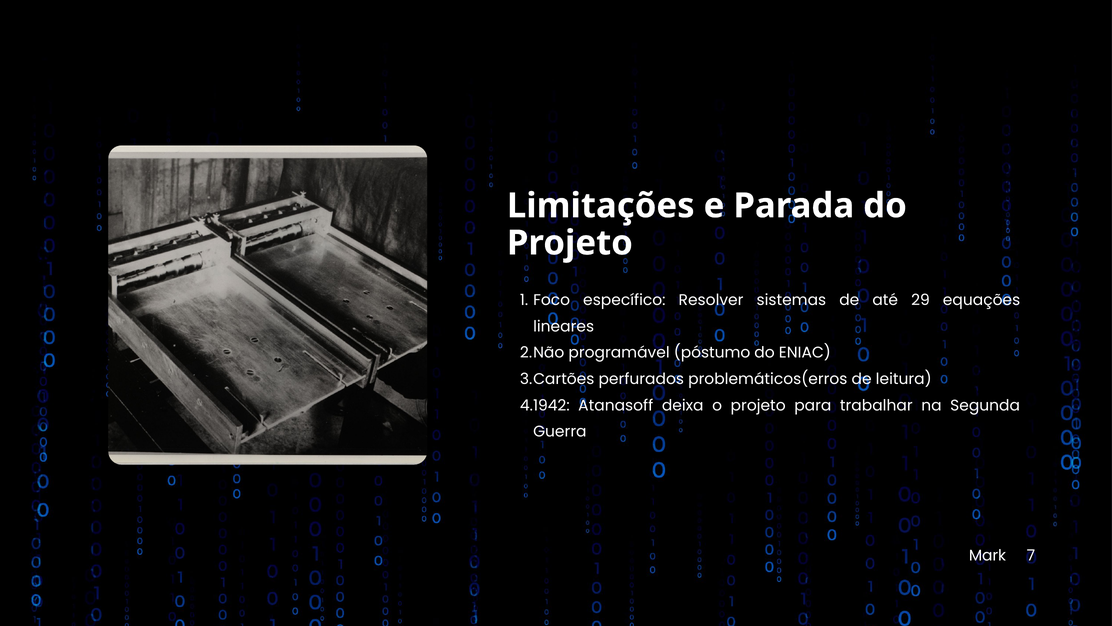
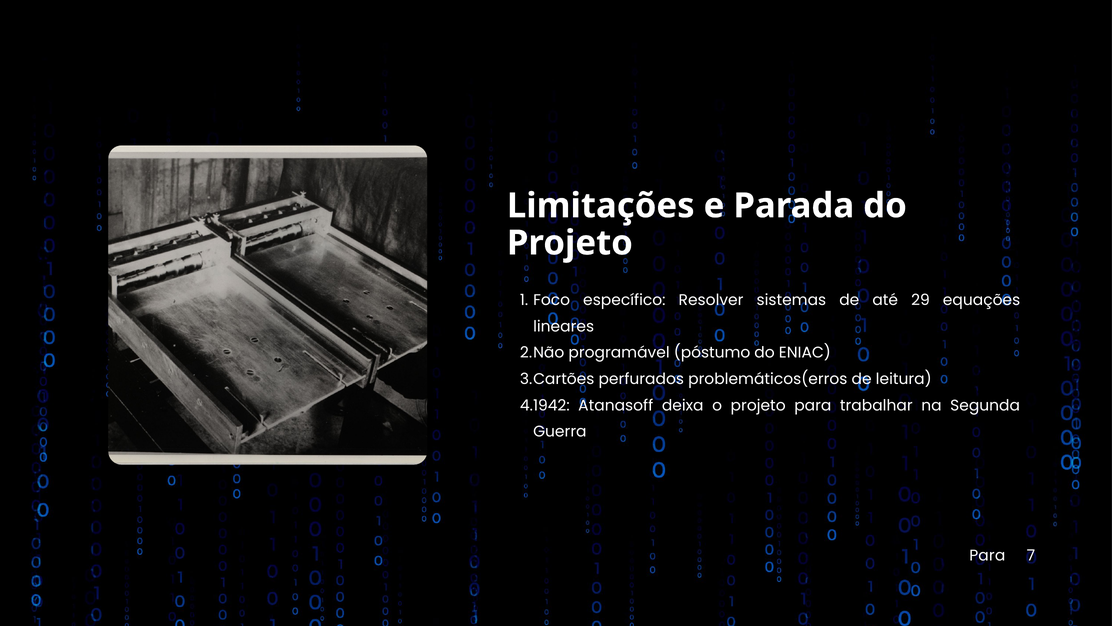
Mark at (987, 555): Mark -> Para
